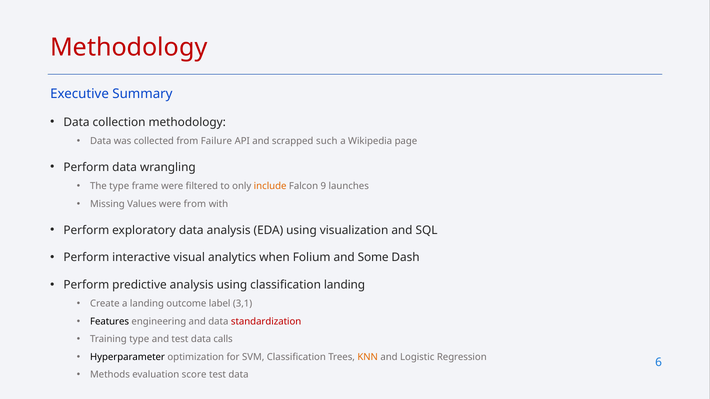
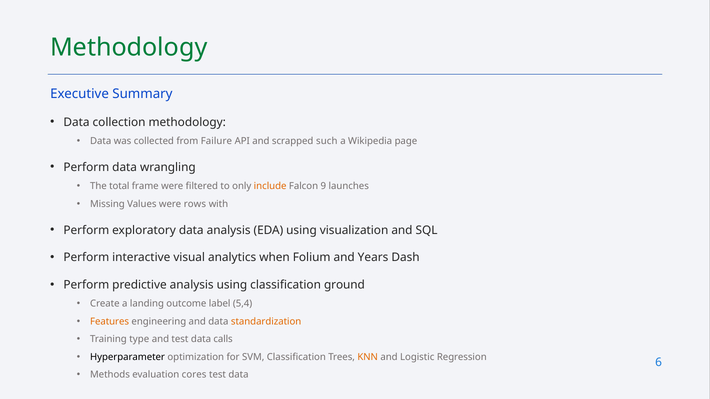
Methodology at (129, 47) colour: red -> green
The type: type -> total
were from: from -> rows
Some: Some -> Years
classification landing: landing -> ground
3,1: 3,1 -> 5,4
Features colour: black -> orange
standardization colour: red -> orange
score: score -> cores
